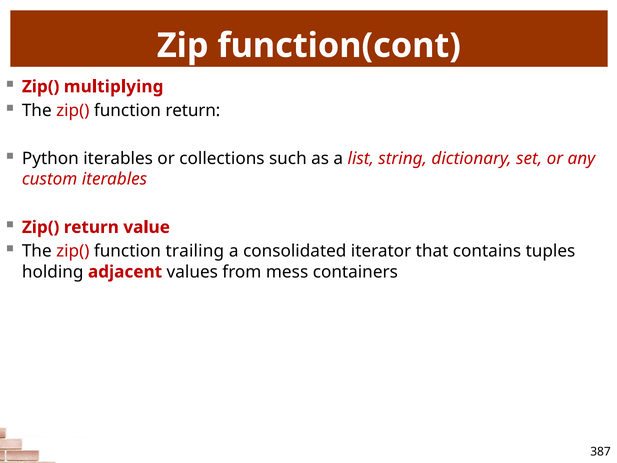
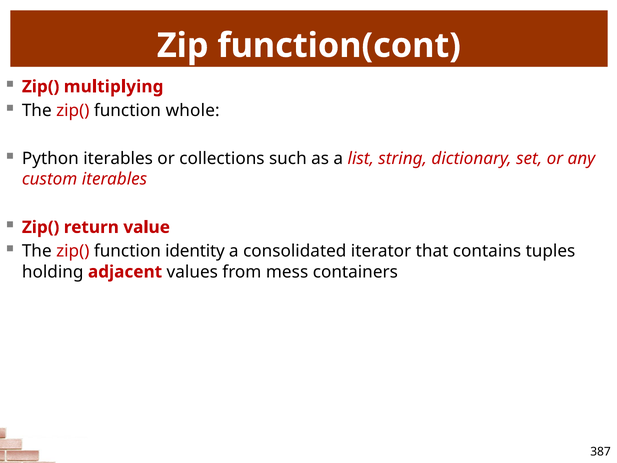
function return: return -> whole
trailing: trailing -> identity
